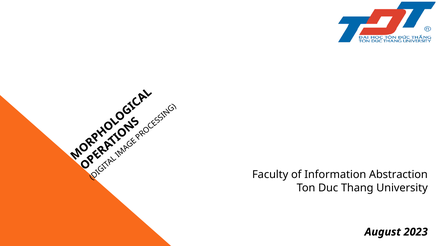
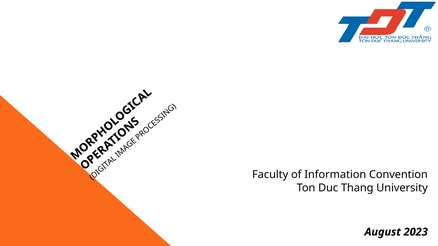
Abstraction: Abstraction -> Convention
